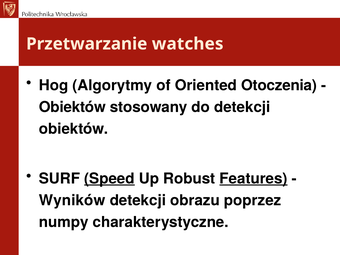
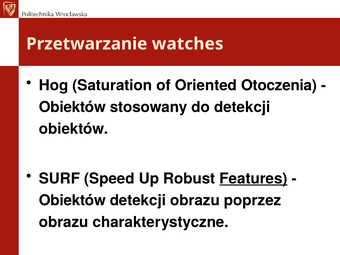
Algorytmy: Algorytmy -> Saturation
Speed underline: present -> none
Wyników at (72, 200): Wyników -> Obiektów
numpy at (64, 222): numpy -> obrazu
